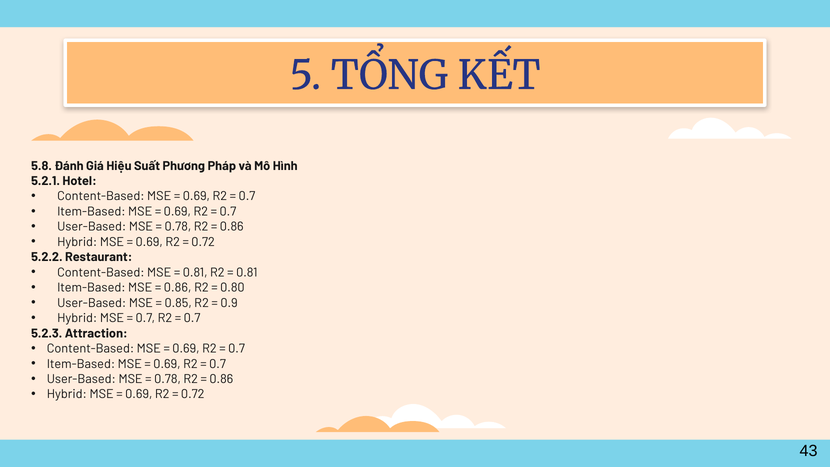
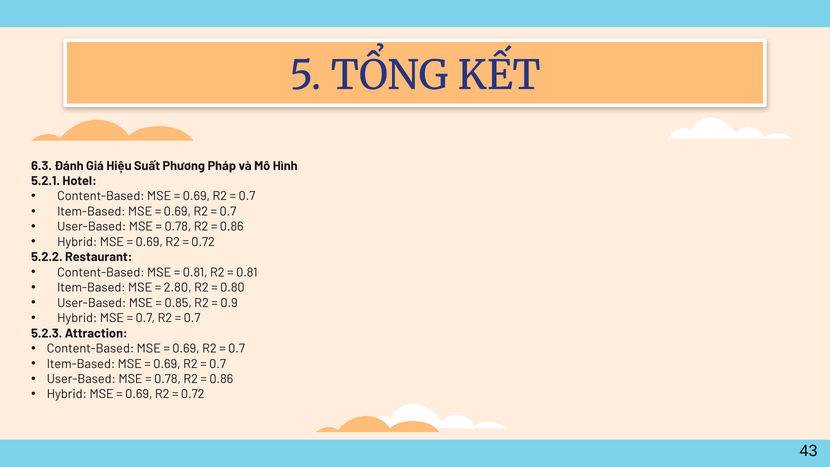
5.8: 5.8 -> 6.3
0.86 at (178, 288): 0.86 -> 2.80
